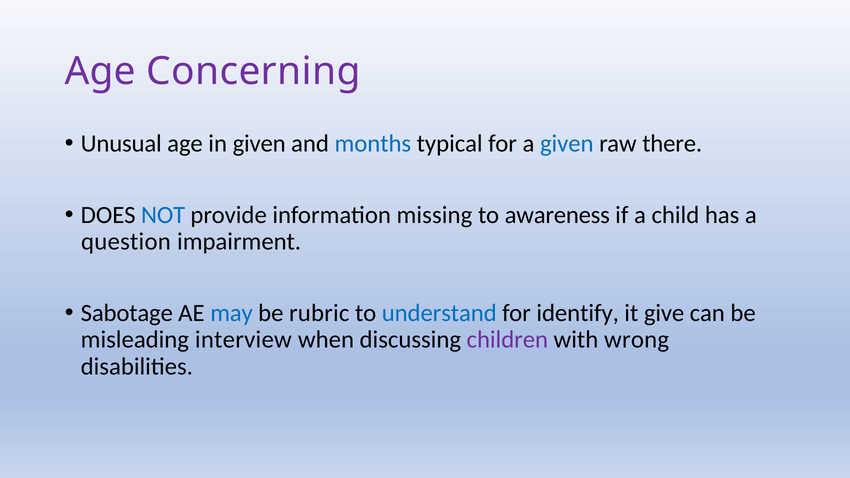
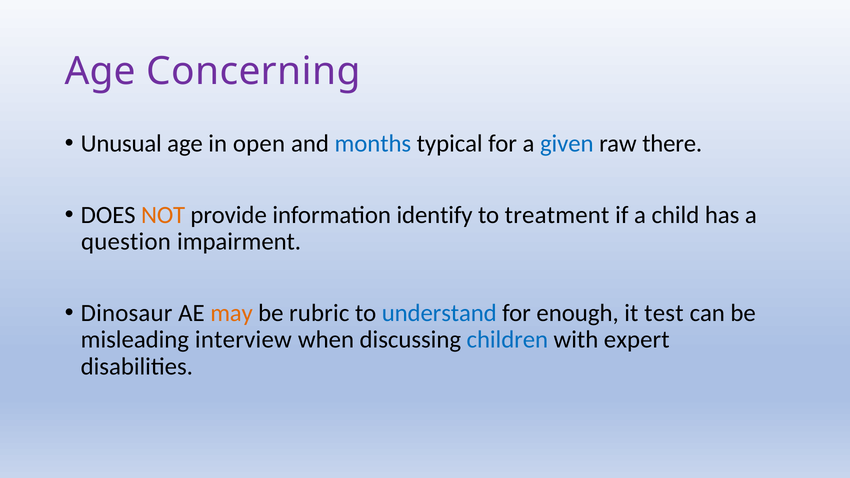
in given: given -> open
NOT colour: blue -> orange
missing: missing -> identify
awareness: awareness -> treatment
Sabotage: Sabotage -> Dinosaur
may colour: blue -> orange
identify: identify -> enough
give: give -> test
children colour: purple -> blue
wrong: wrong -> expert
